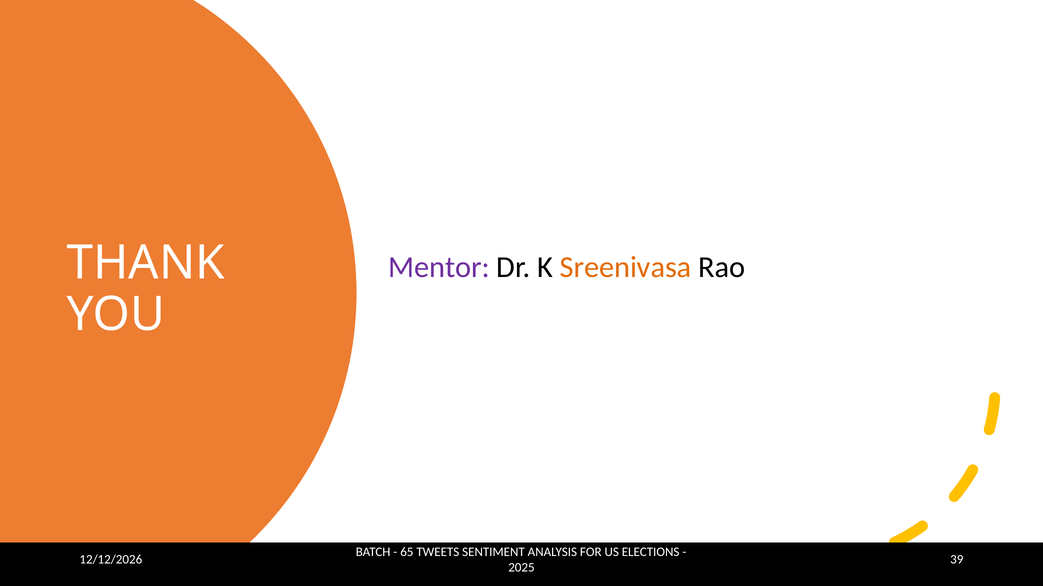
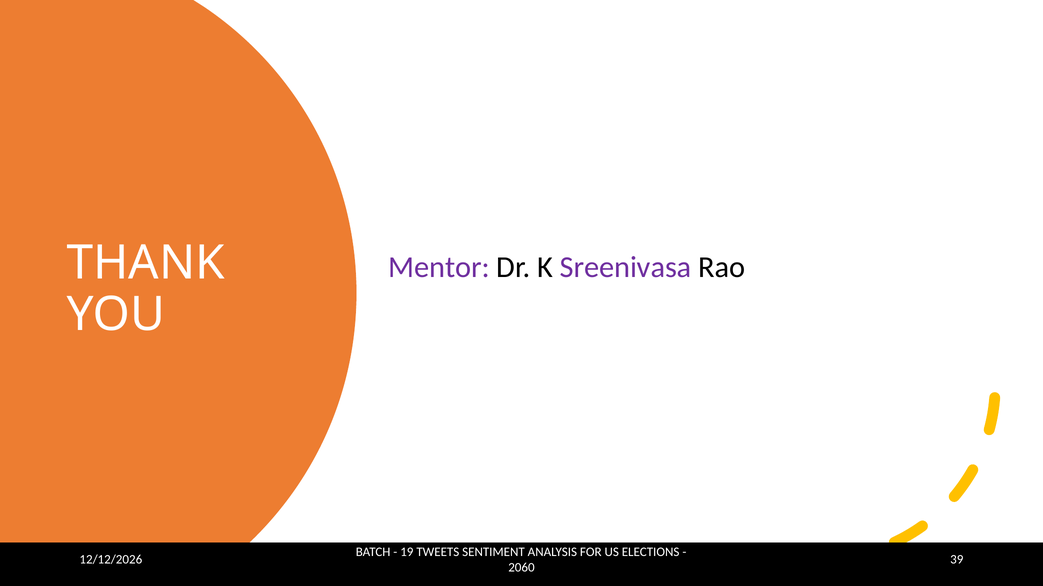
Sreenivasa colour: orange -> purple
65: 65 -> 19
2025: 2025 -> 2060
